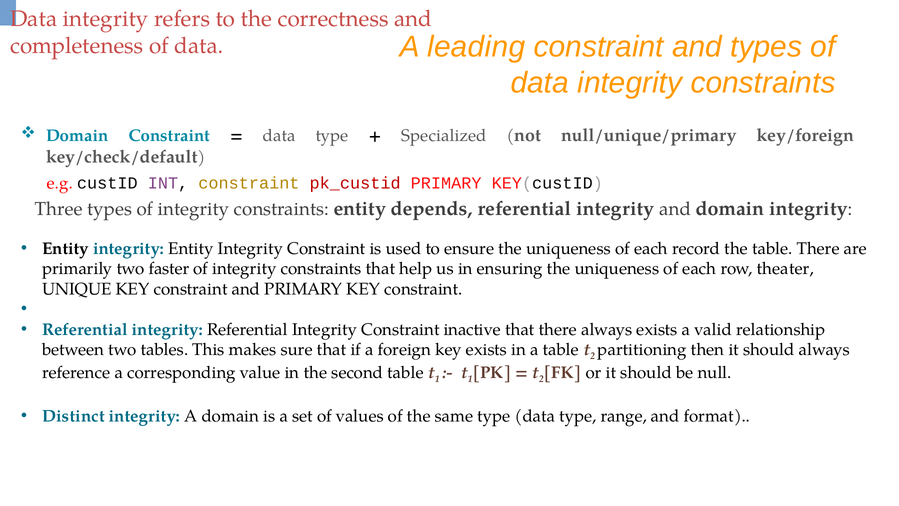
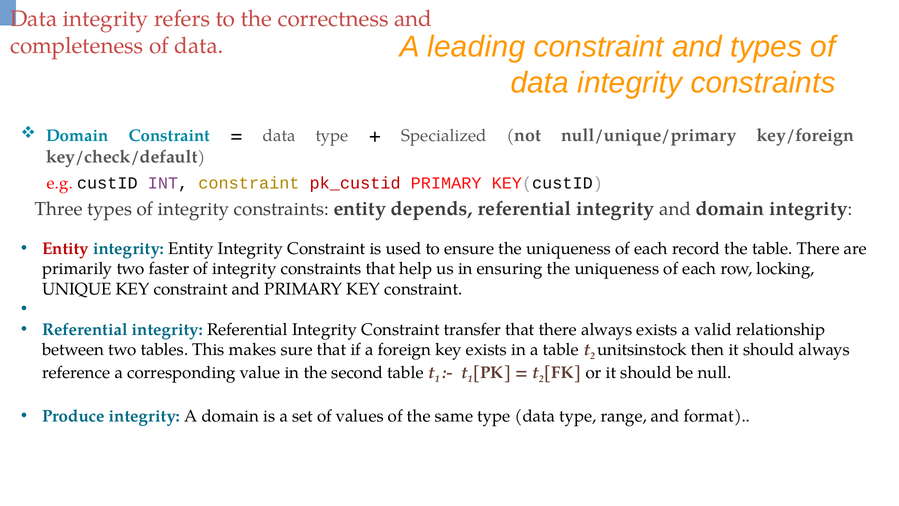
Entity at (65, 248) colour: black -> red
theater: theater -> locking
inactive: inactive -> transfer
partitioning: partitioning -> unitsinstock
Distinct: Distinct -> Produce
